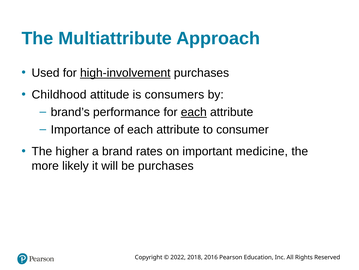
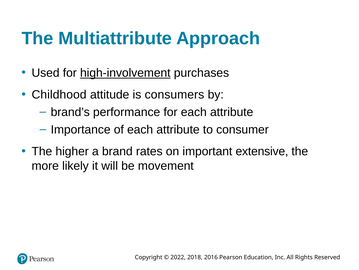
each at (194, 112) underline: present -> none
medicine: medicine -> extensive
be purchases: purchases -> movement
